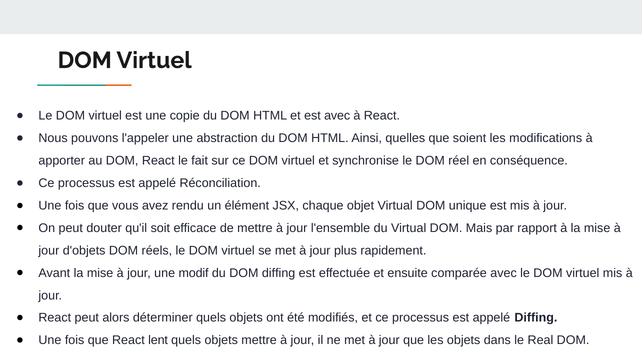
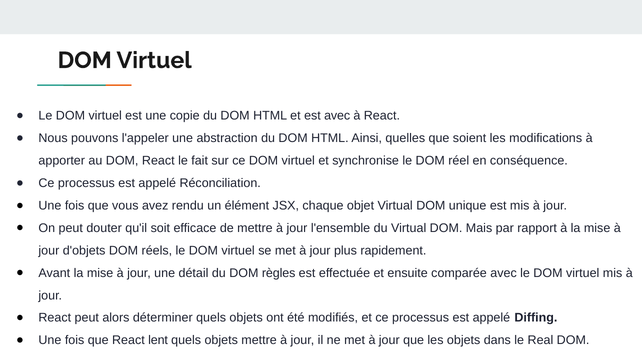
modif: modif -> détail
DOM diffing: diffing -> règles
